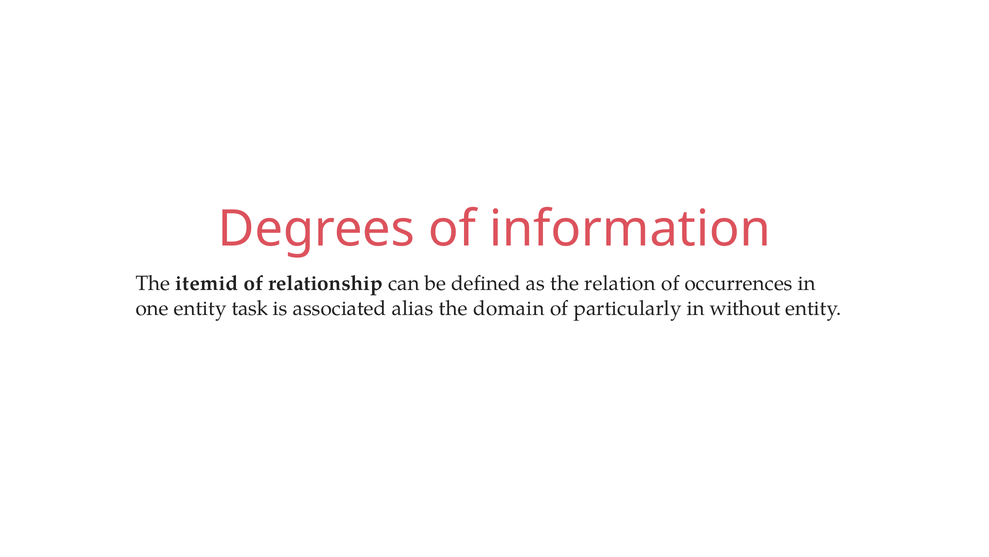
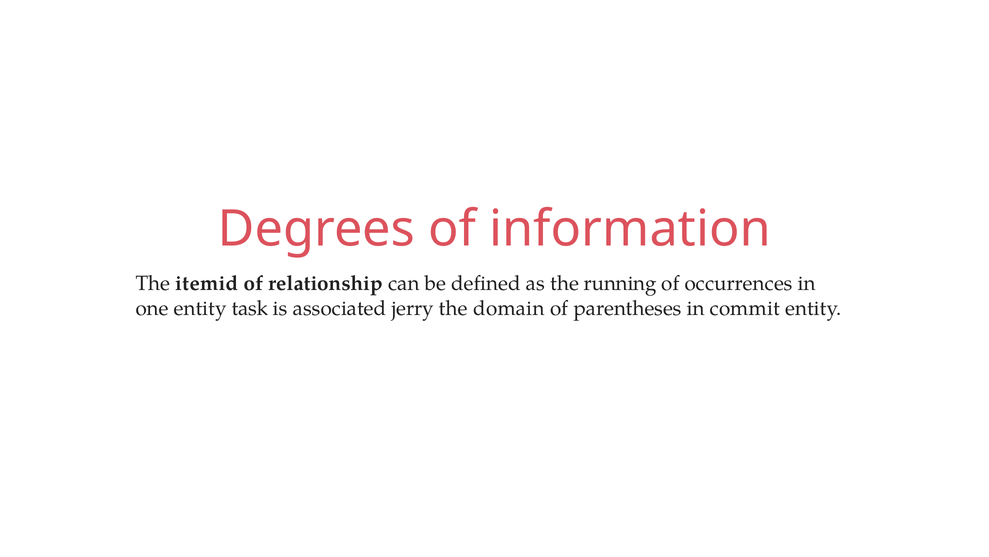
relation: relation -> running
alias: alias -> jerry
particularly: particularly -> parentheses
without: without -> commit
